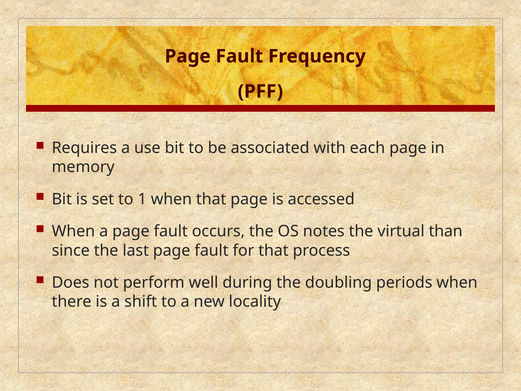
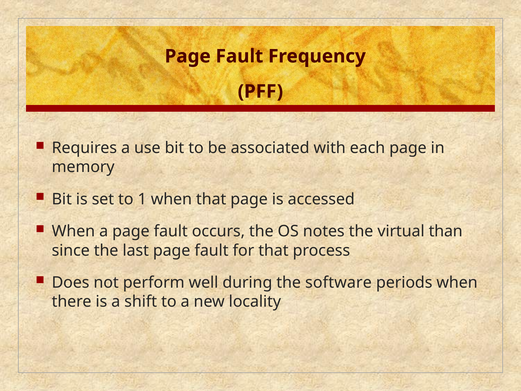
doubling: doubling -> software
